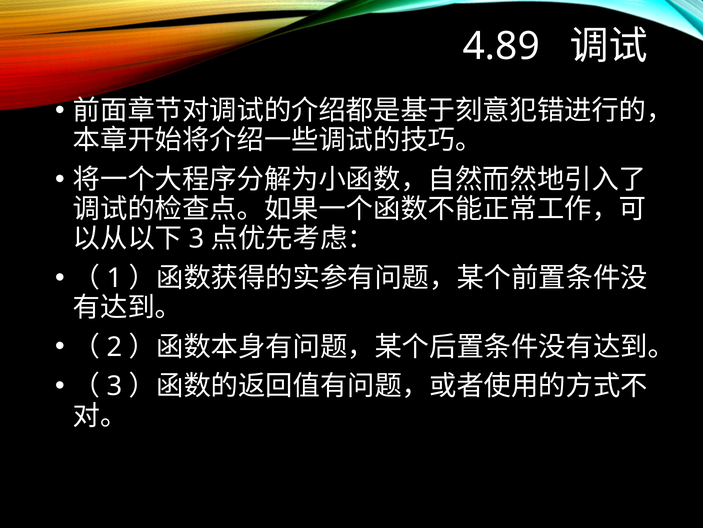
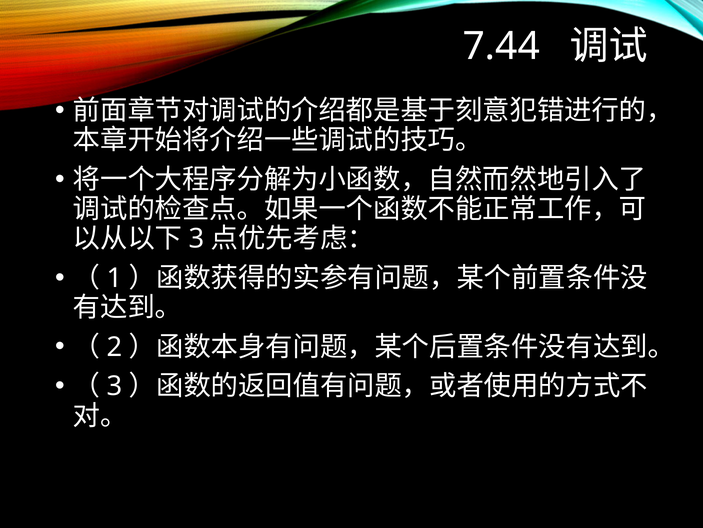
4.89: 4.89 -> 7.44
